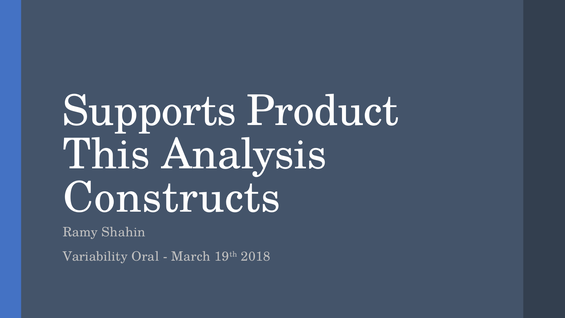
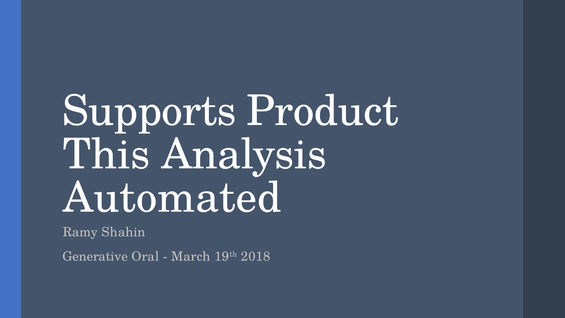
Constructs: Constructs -> Automated
Variability: Variability -> Generative
